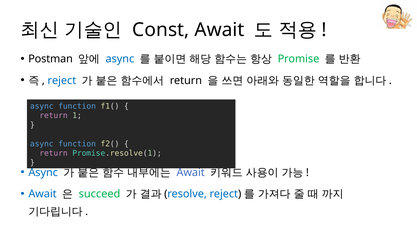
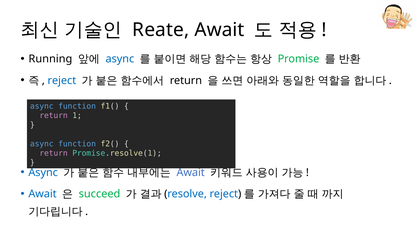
Const: Const -> Reate
Postman: Postman -> Running
